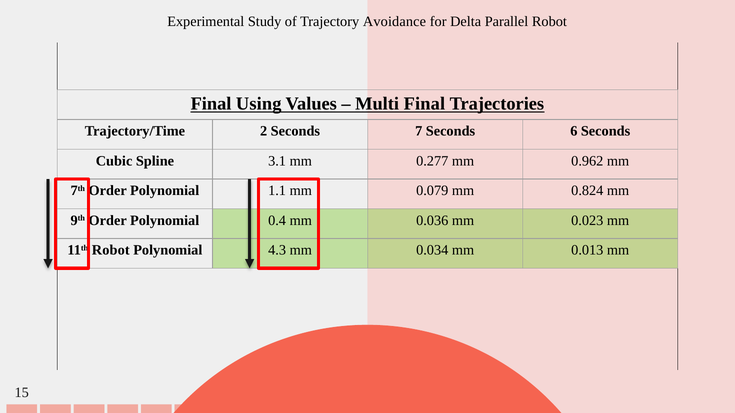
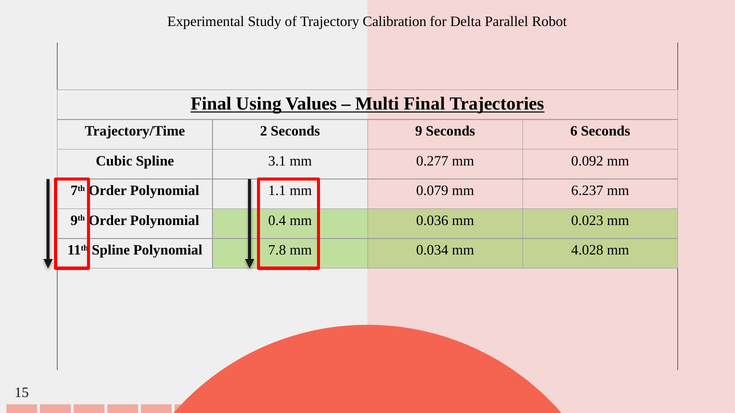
Avoidance: Avoidance -> Calibration
7: 7 -> 9
0.962: 0.962 -> 0.092
0.824: 0.824 -> 6.237
11th Robot: Robot -> Spline
4.3: 4.3 -> 7.8
0.013: 0.013 -> 4.028
